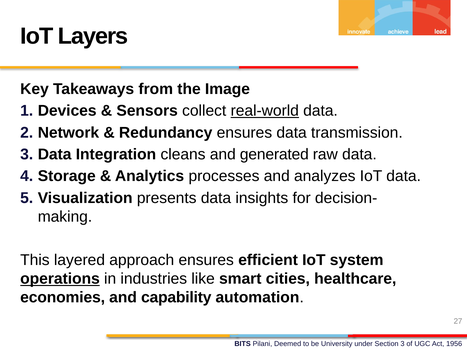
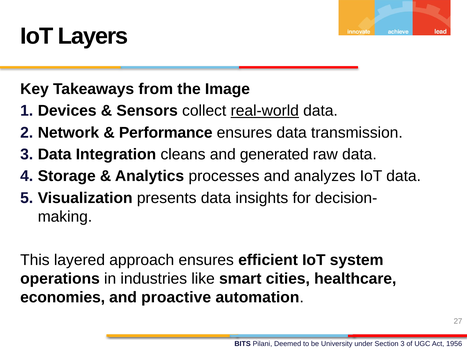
Redundancy: Redundancy -> Performance
operations underline: present -> none
capability: capability -> proactive
